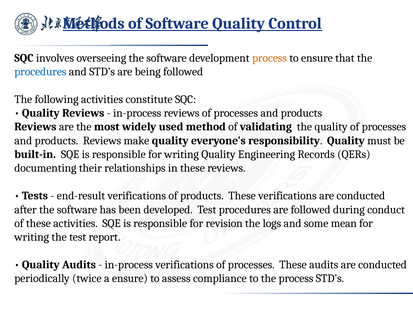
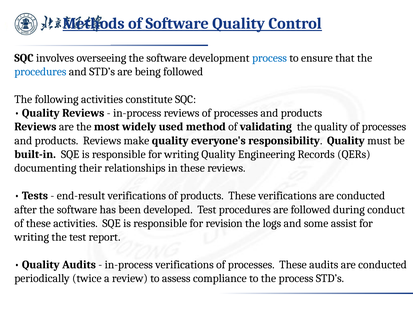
process at (269, 58) colour: orange -> blue
mean: mean -> assist
a ensure: ensure -> review
